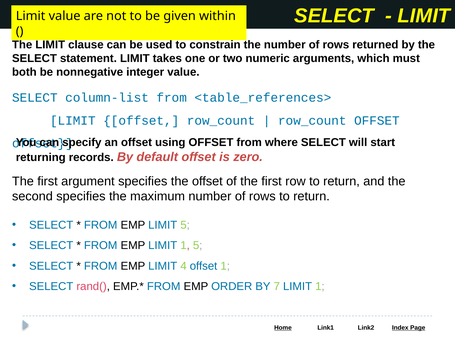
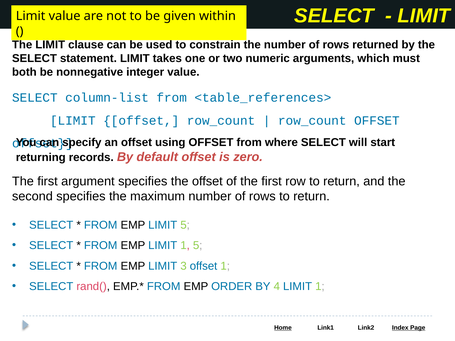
4: 4 -> 3
7: 7 -> 4
